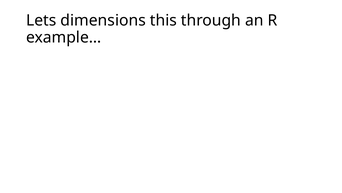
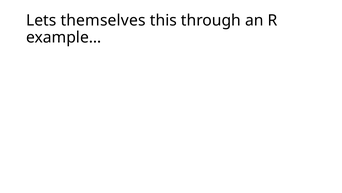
dimensions: dimensions -> themselves
